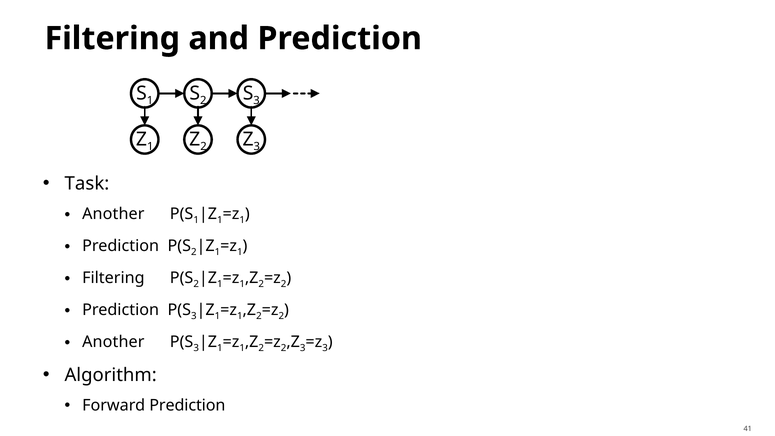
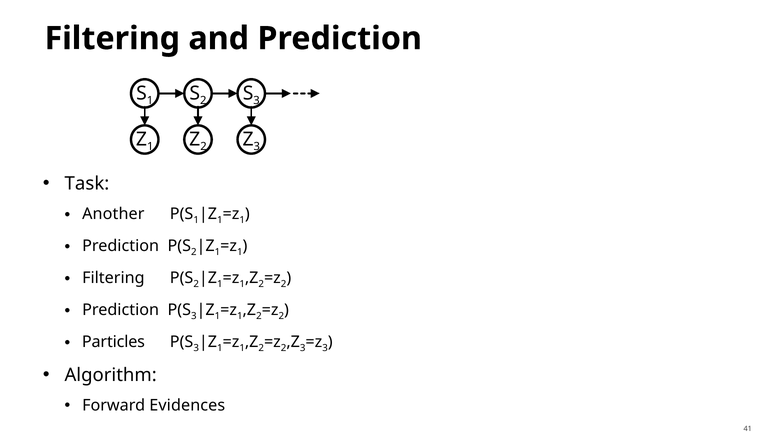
Another at (113, 342): Another -> Particles
Forward Prediction: Prediction -> Evidences
